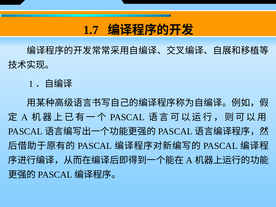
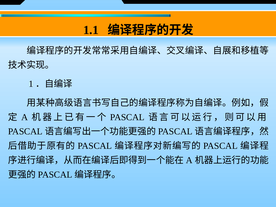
1.7: 1.7 -> 1.1
